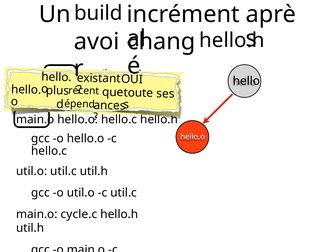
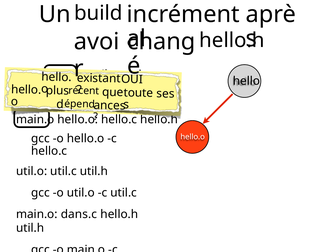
cycle.c: cycle.c -> dans.c
